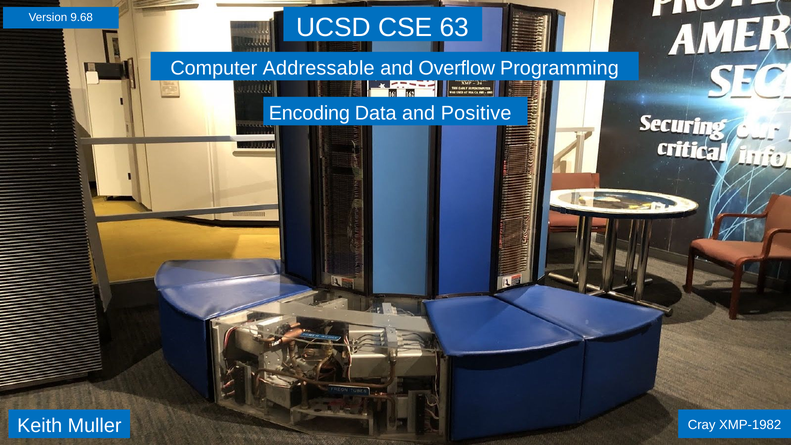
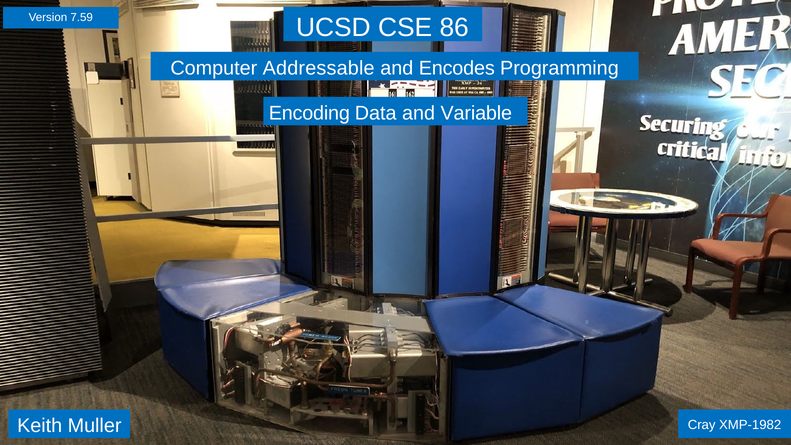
9.68: 9.68 -> 7.59
63: 63 -> 86
Overflow: Overflow -> Encodes
Positive: Positive -> Variable
